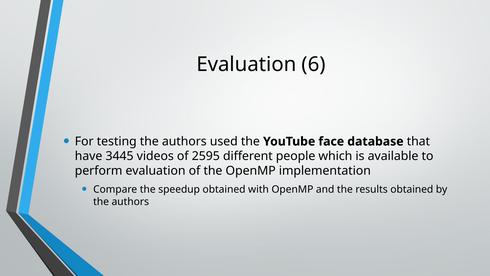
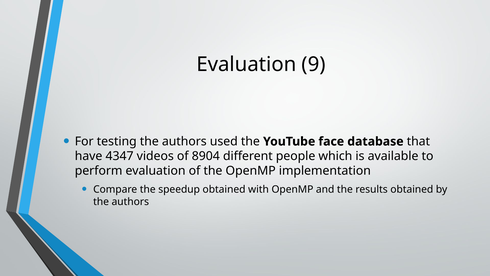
6: 6 -> 9
3445: 3445 -> 4347
2595: 2595 -> 8904
